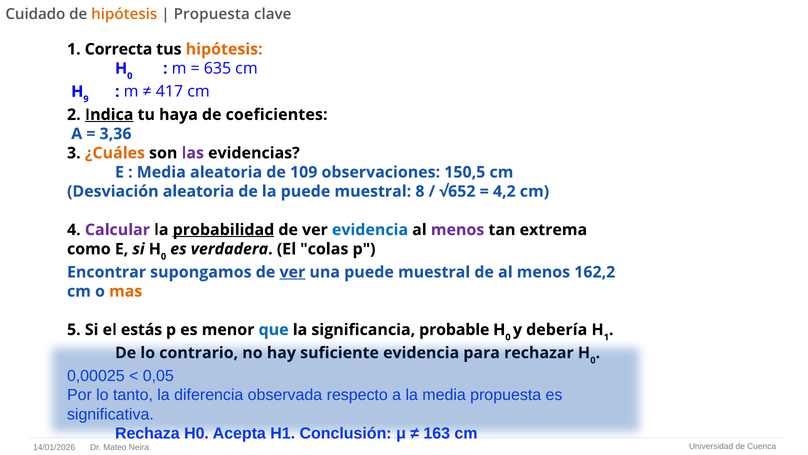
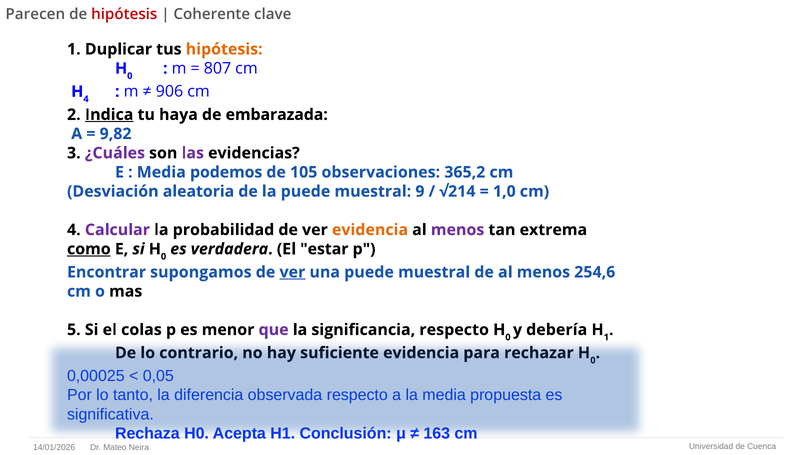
Cuidado: Cuidado -> Parecen
hipótesis at (124, 14) colour: orange -> red
Propuesta at (212, 14): Propuesta -> Coherente
Correcta: Correcta -> Duplicar
635: 635 -> 807
9 at (86, 99): 9 -> 4
417: 417 -> 906
coeficientes: coeficientes -> embarazada
3,36: 3,36 -> 9,82
¿Cuáles colour: orange -> purple
Media aleatoria: aleatoria -> podemos
109: 109 -> 105
150,5: 150,5 -> 365,2
8: 8 -> 9
√652: √652 -> √214
4,2: 4,2 -> 1,0
probabilidad underline: present -> none
evidencia at (370, 230) colour: blue -> orange
como underline: none -> present
colas: colas -> estar
162,2: 162,2 -> 254,6
mas colour: orange -> black
estás: estás -> colas
que colour: blue -> purple
significancia probable: probable -> respecto
